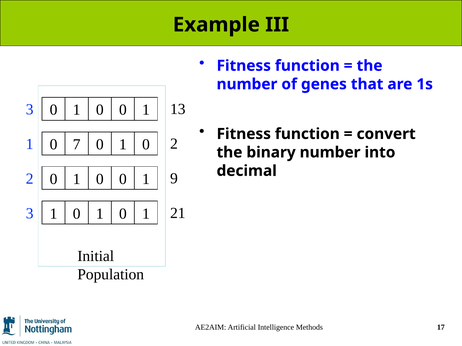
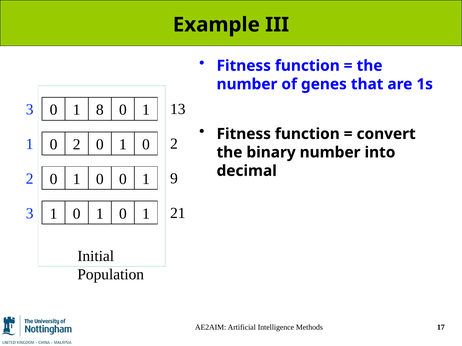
0 at (100, 110): 0 -> 8
0 7: 7 -> 2
